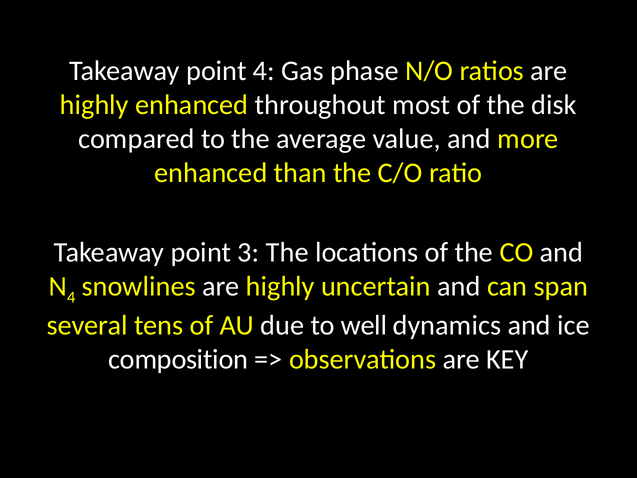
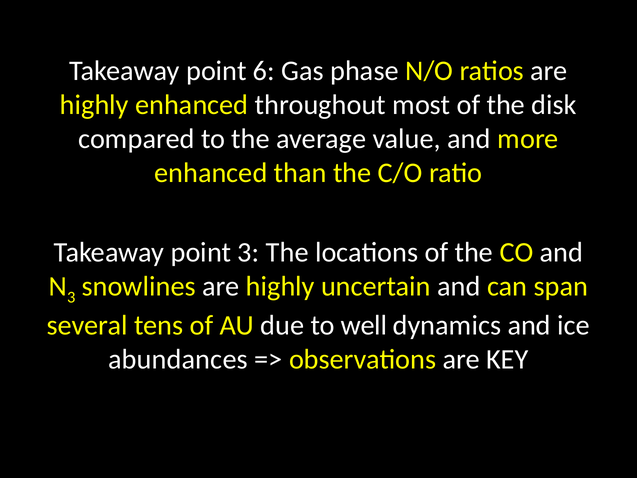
point 4: 4 -> 6
4 at (71, 297): 4 -> 3
composition: composition -> abundances
